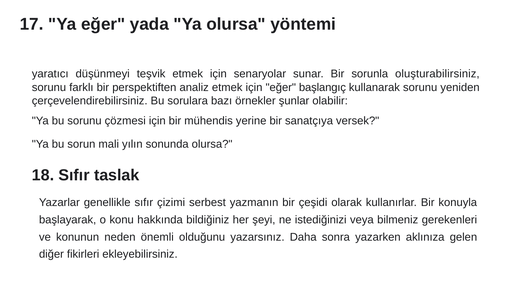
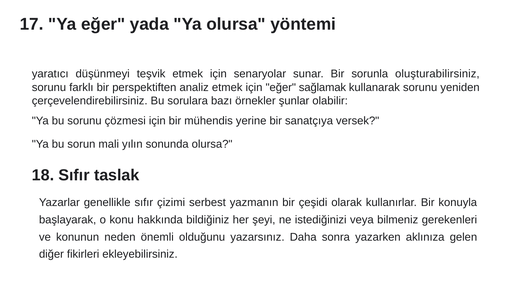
başlangıç: başlangıç -> sağlamak
